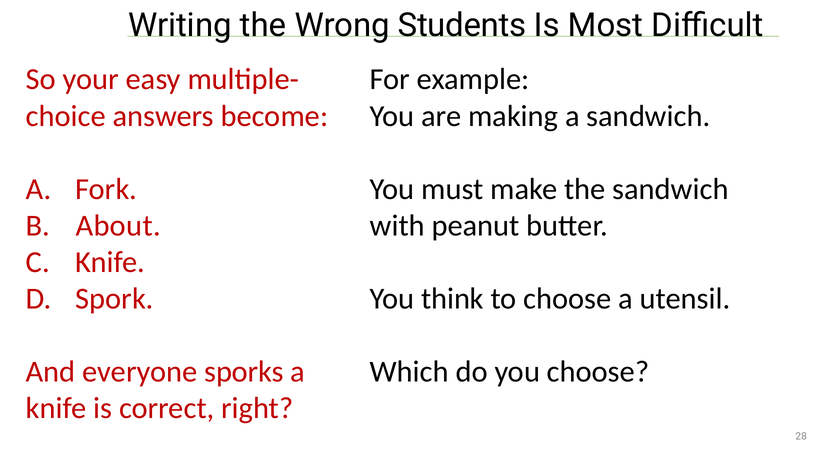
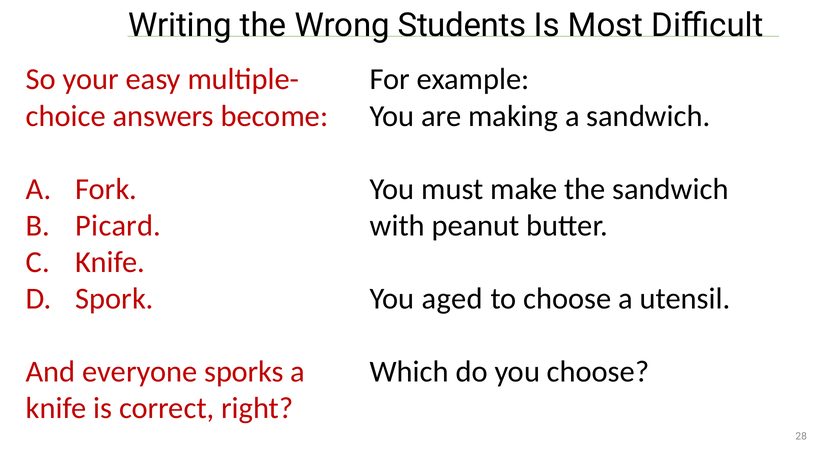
About: About -> Picard
think: think -> aged
